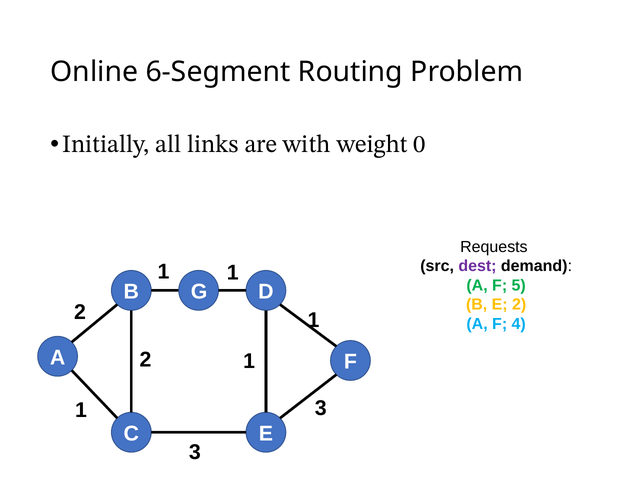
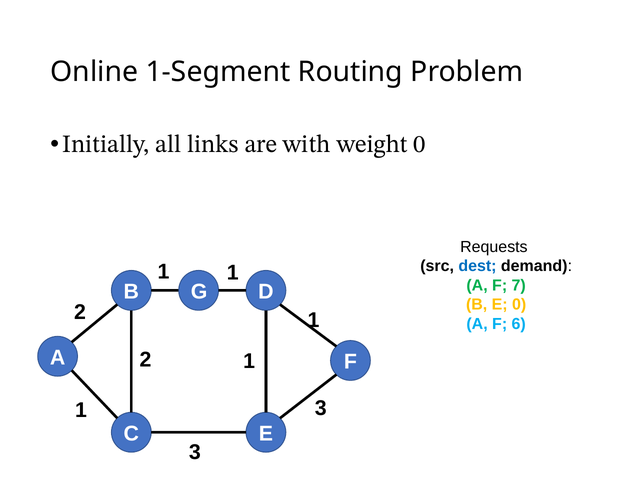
6-Segment: 6-Segment -> 1-Segment
dest colour: purple -> blue
5: 5 -> 7
E 2: 2 -> 0
4: 4 -> 6
